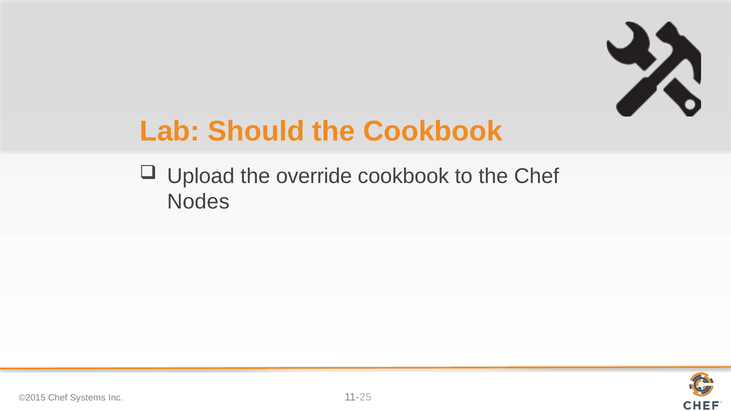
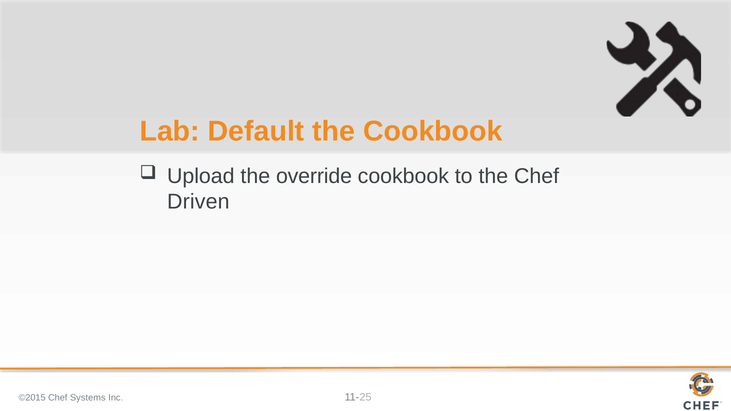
Should: Should -> Default
Nodes: Nodes -> Driven
